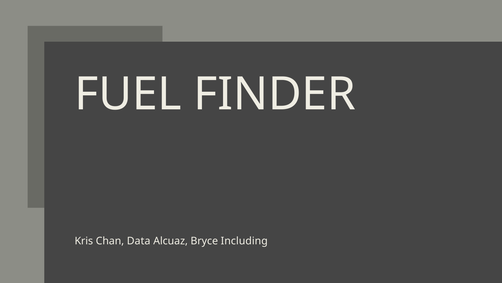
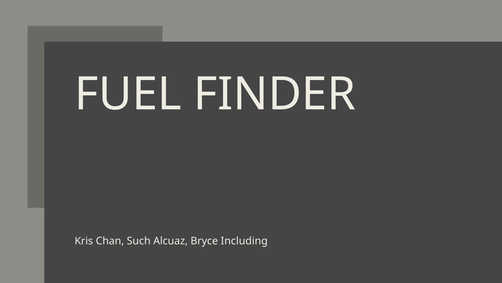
Data: Data -> Such
